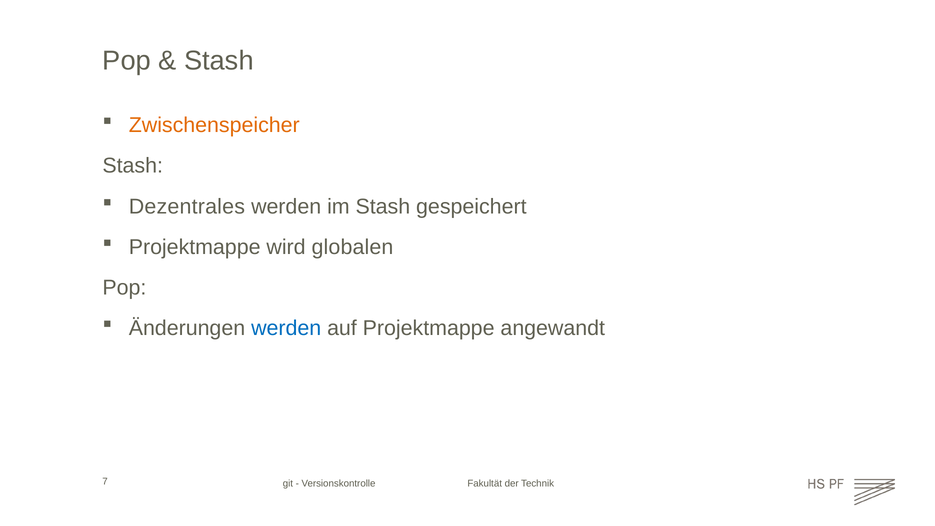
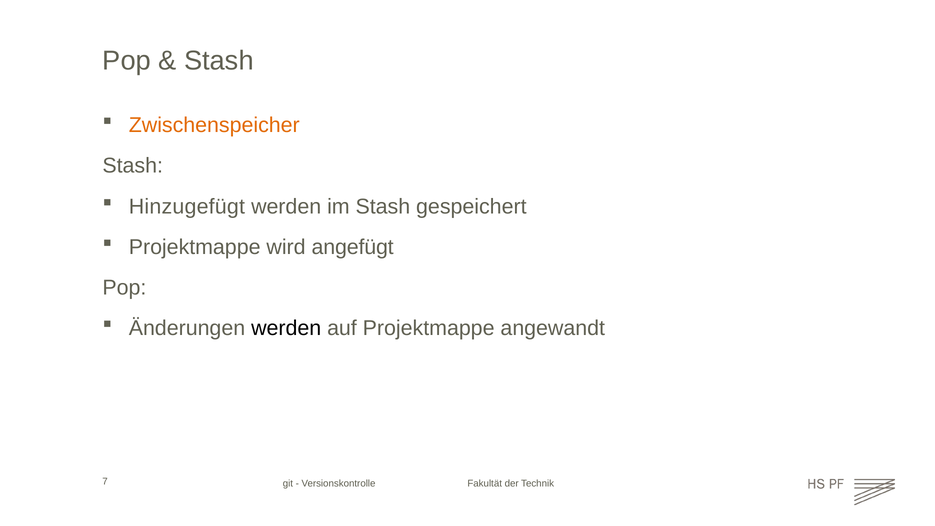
Dezentrales: Dezentrales -> Hinzugefügt
globalen: globalen -> angefügt
werden at (286, 328) colour: blue -> black
